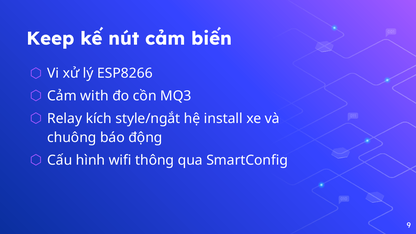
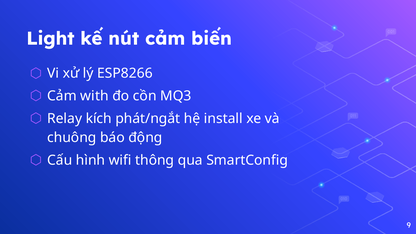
Keep: Keep -> Light
style/ngắt: style/ngắt -> phát/ngắt
